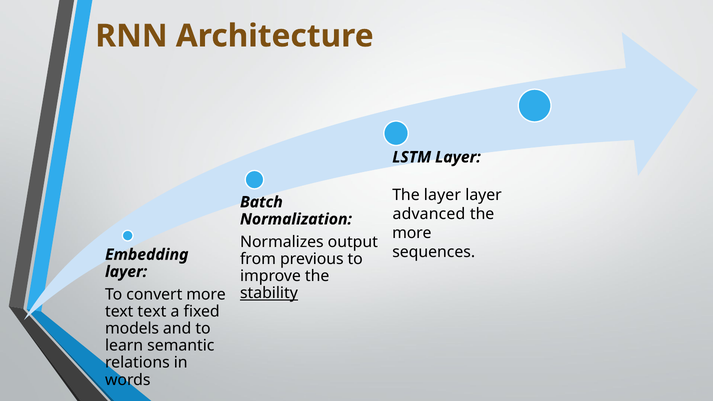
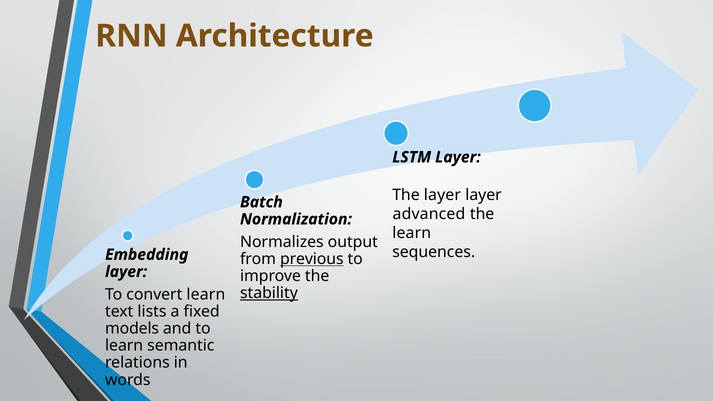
more at (412, 233): more -> learn
previous underline: none -> present
convert more: more -> learn
text text: text -> lists
